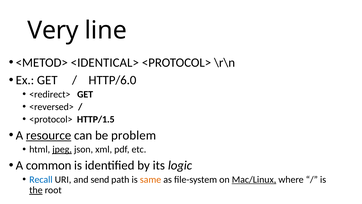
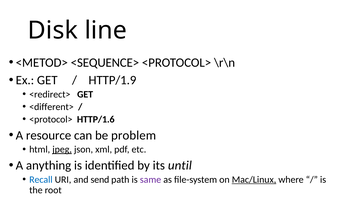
Very: Very -> Disk
<IDENTICAL>: <IDENTICAL> -> <SEQUENCE>
HTTP/6.0: HTTP/6.0 -> HTTP/1.9
<reversed>: <reversed> -> <different>
HTTP/1.5: HTTP/1.5 -> HTTP/1.6
resource underline: present -> none
common: common -> anything
logic: logic -> until
same colour: orange -> purple
the underline: present -> none
